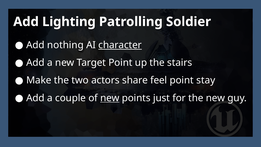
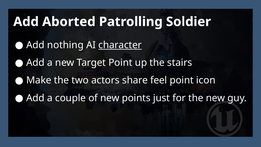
Lighting: Lighting -> Aborted
stay: stay -> icon
new at (110, 98) underline: present -> none
